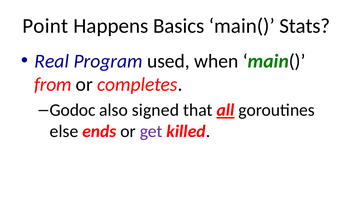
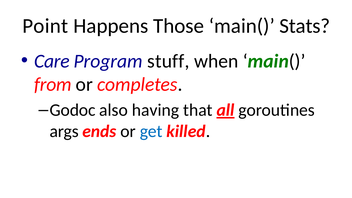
Basics: Basics -> Those
Real: Real -> Care
used: used -> stuff
signed: signed -> having
else: else -> args
get colour: purple -> blue
